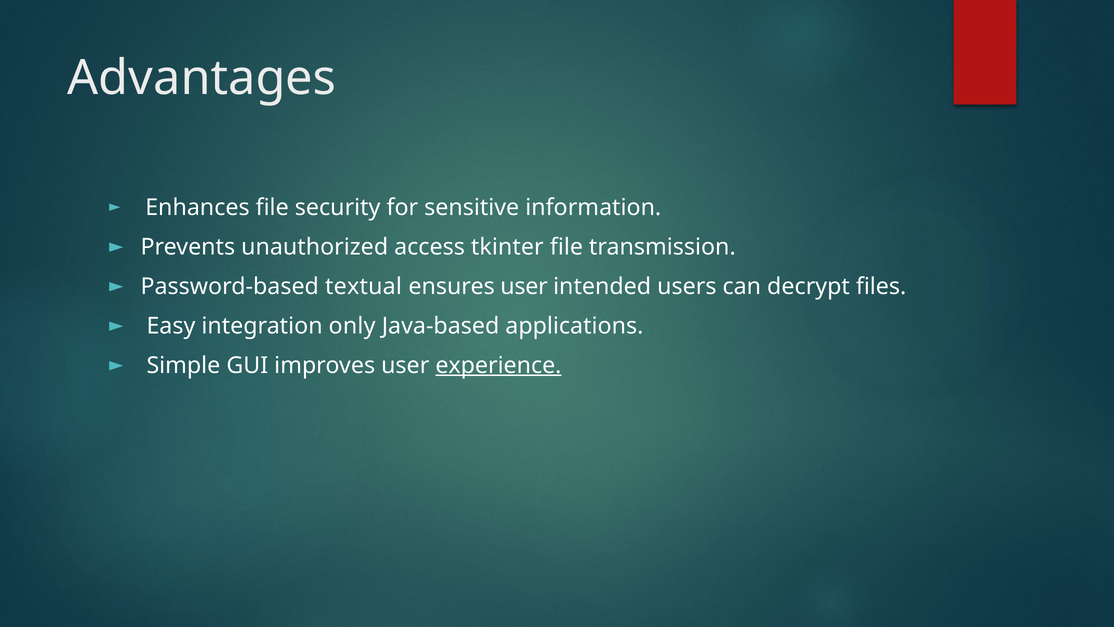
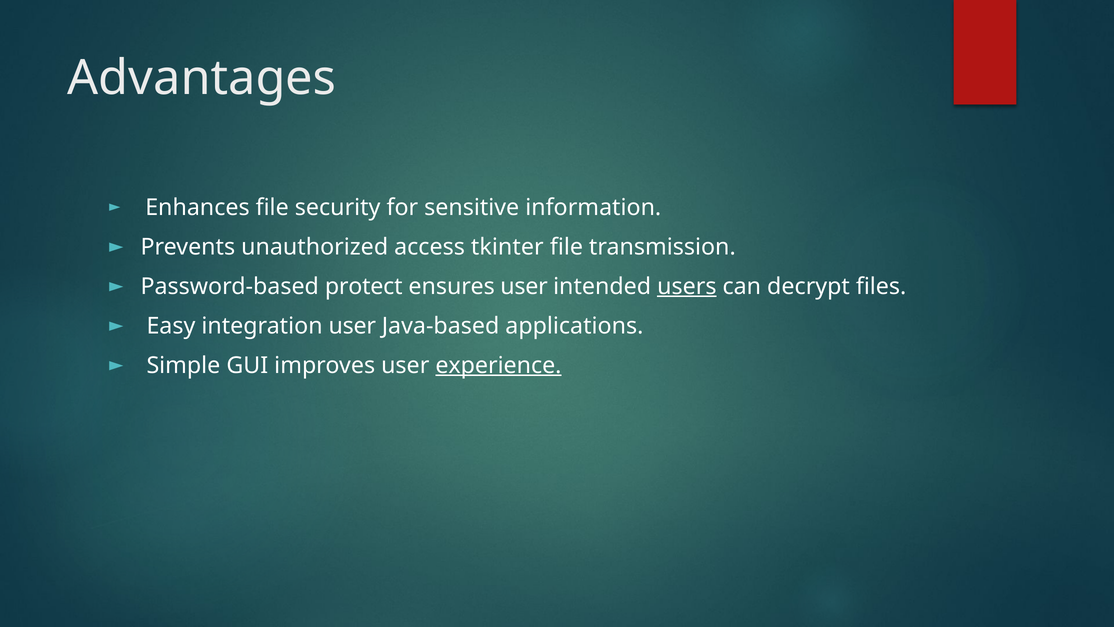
textual: textual -> protect
users underline: none -> present
integration only: only -> user
